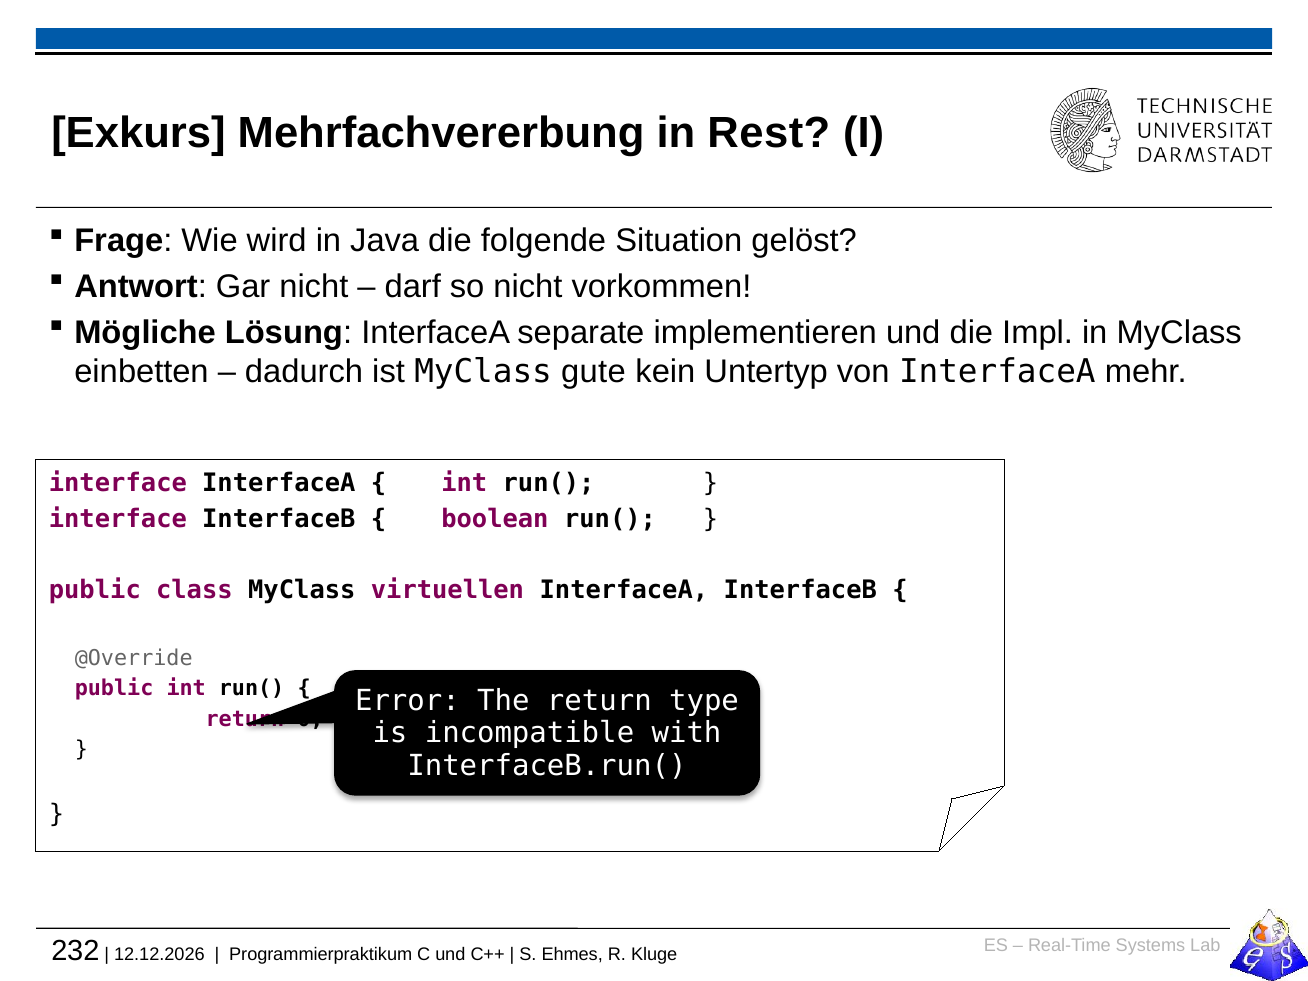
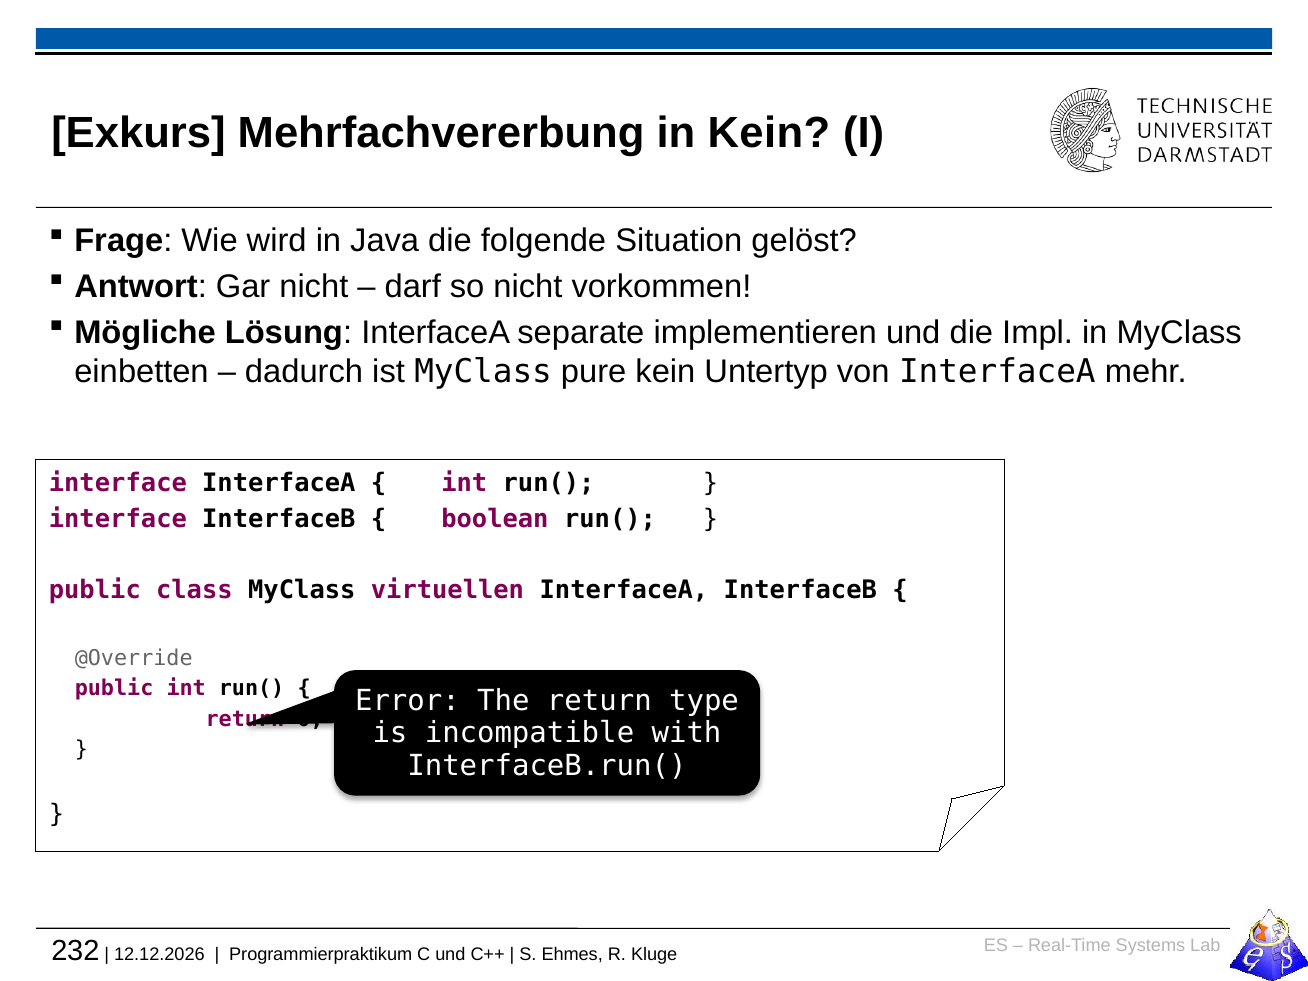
in Rest: Rest -> Kein
gute: gute -> pure
